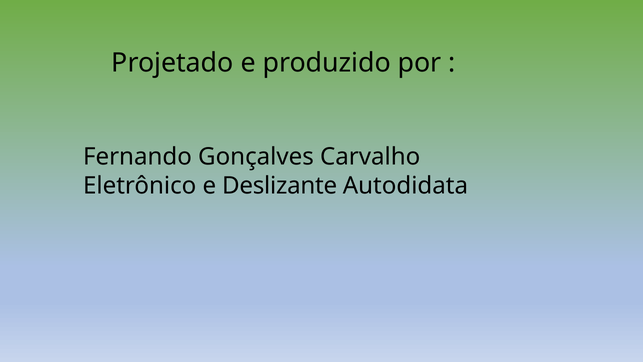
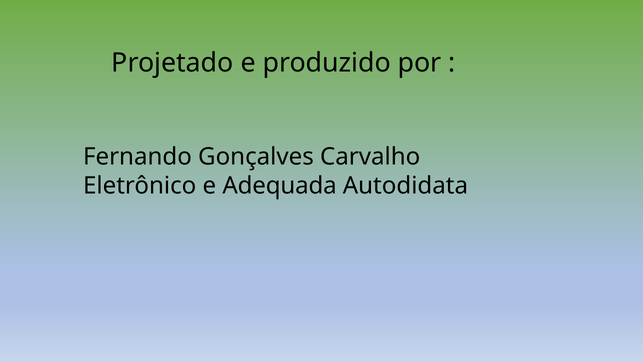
Deslizante: Deslizante -> Adequada
